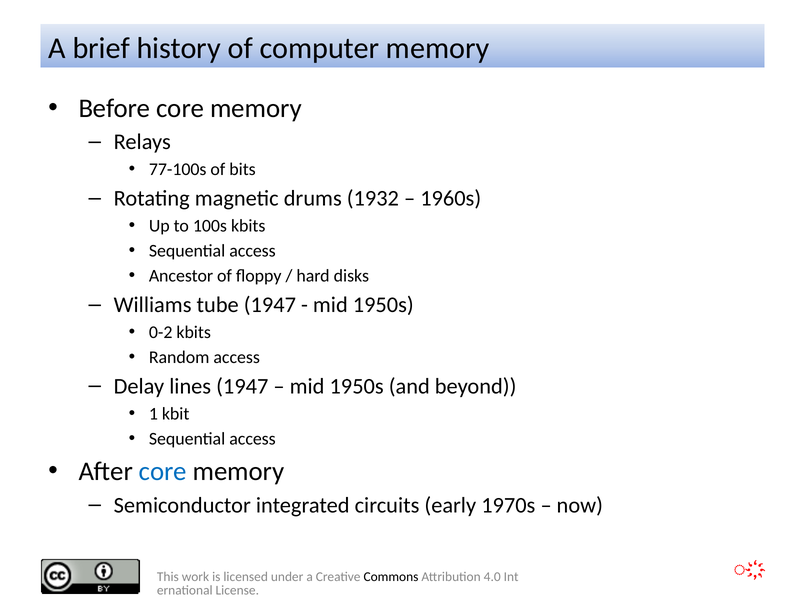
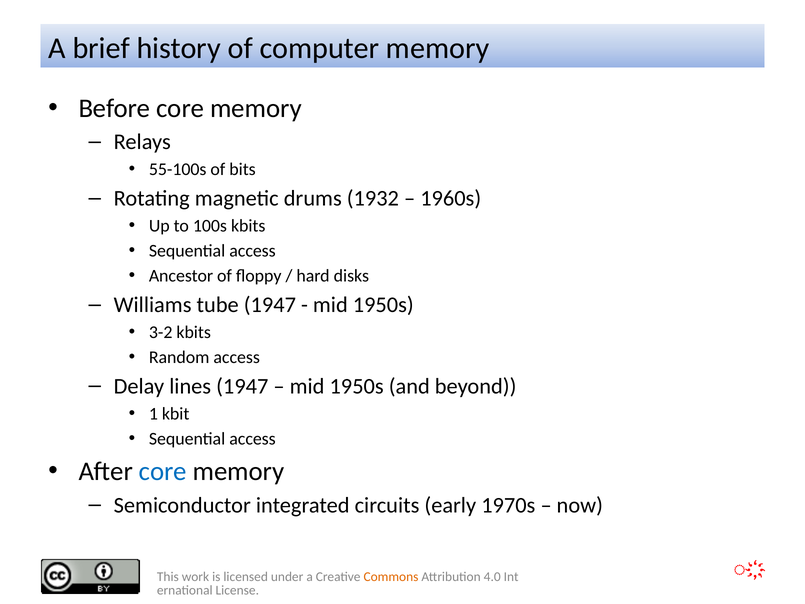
77-100s: 77-100s -> 55-100s
0-2: 0-2 -> 3-2
Commons colour: black -> orange
